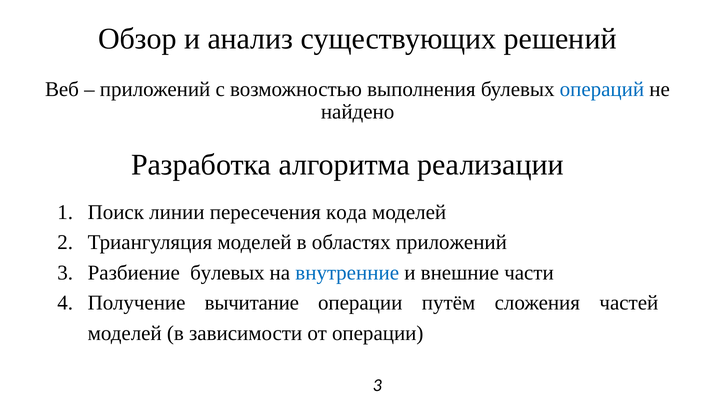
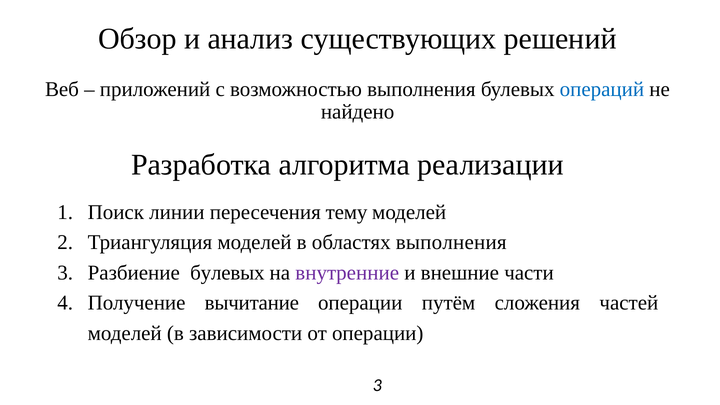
кода: кода -> тему
областях приложений: приложений -> выполнения
внутренние colour: blue -> purple
